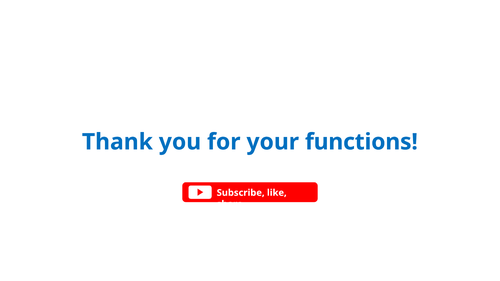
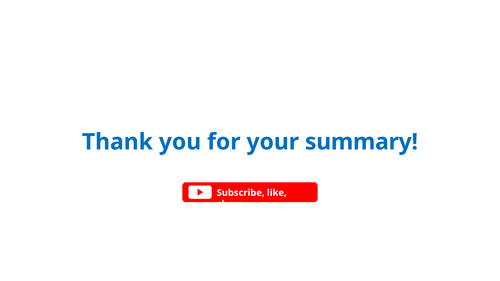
functions: functions -> summary
